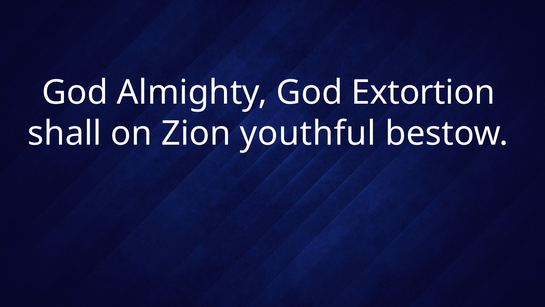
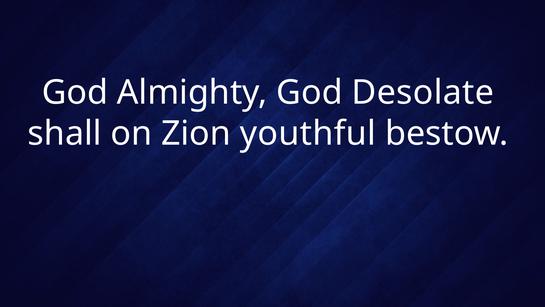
Extortion: Extortion -> Desolate
